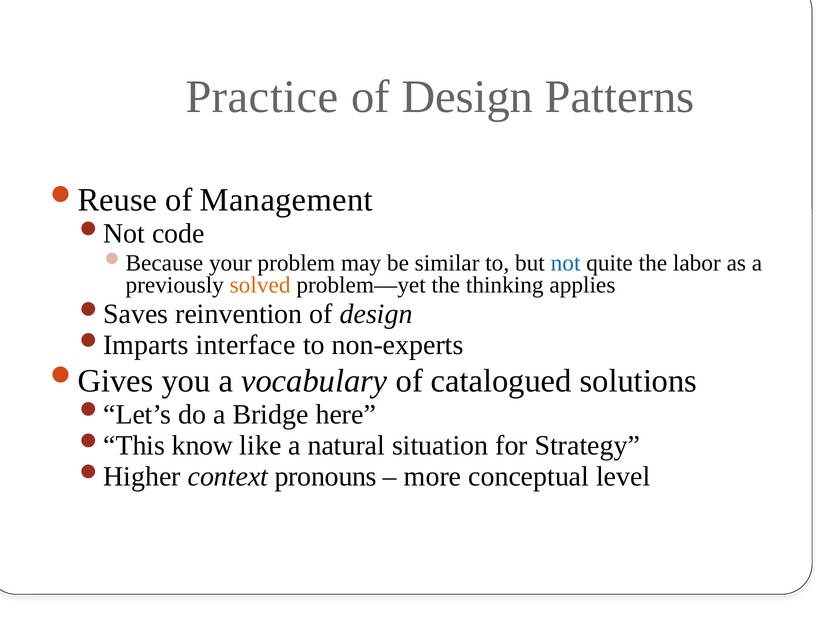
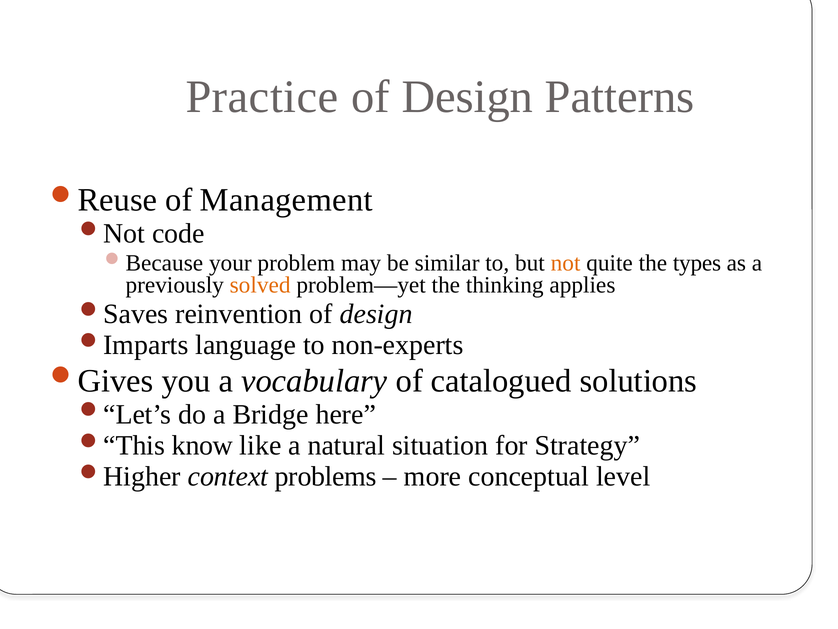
not colour: blue -> orange
labor: labor -> types
interface: interface -> language
pronouns: pronouns -> problems
